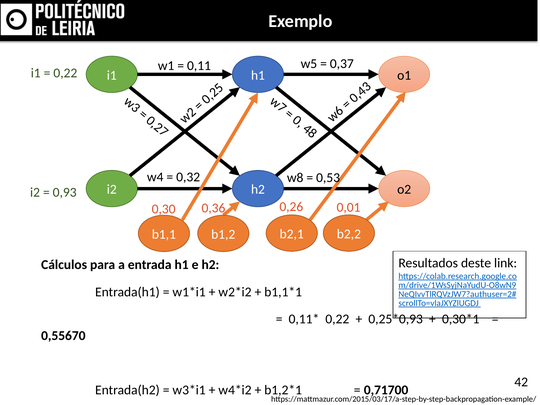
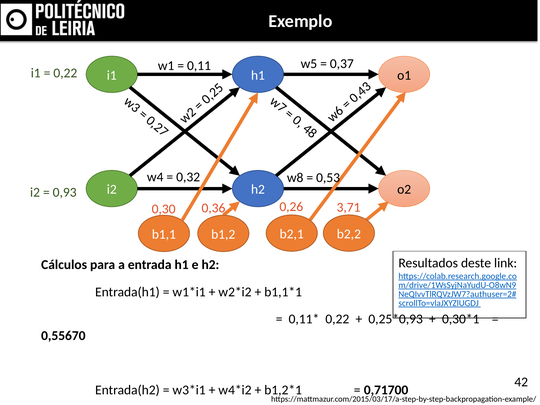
0,01: 0,01 -> 3,71
